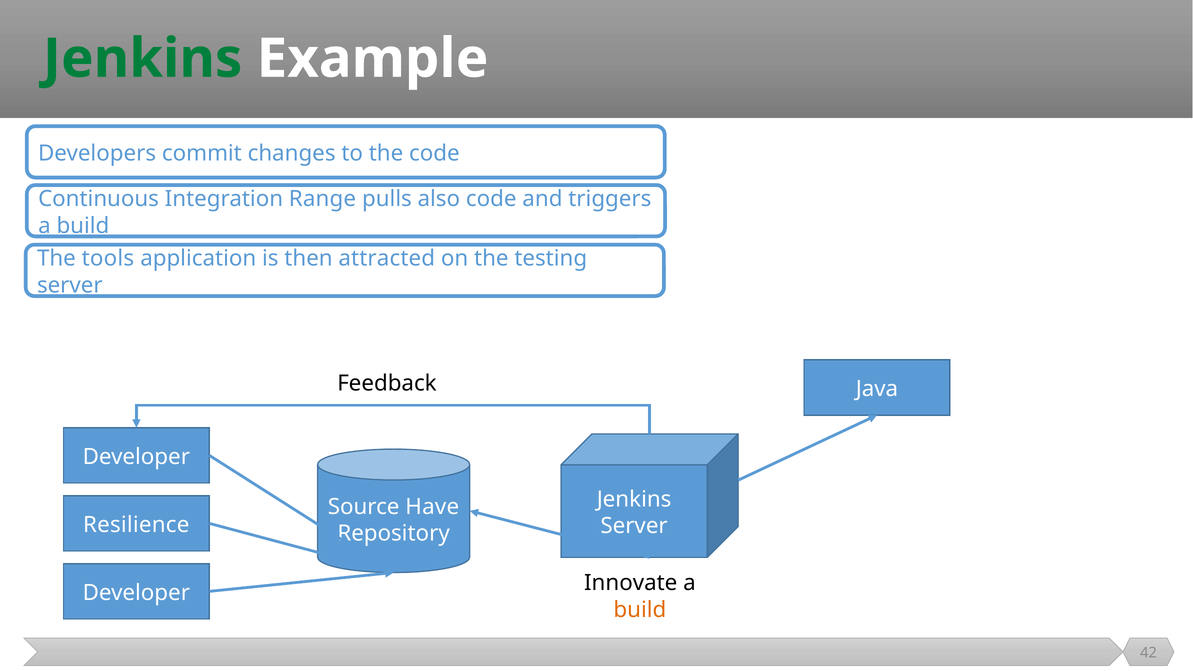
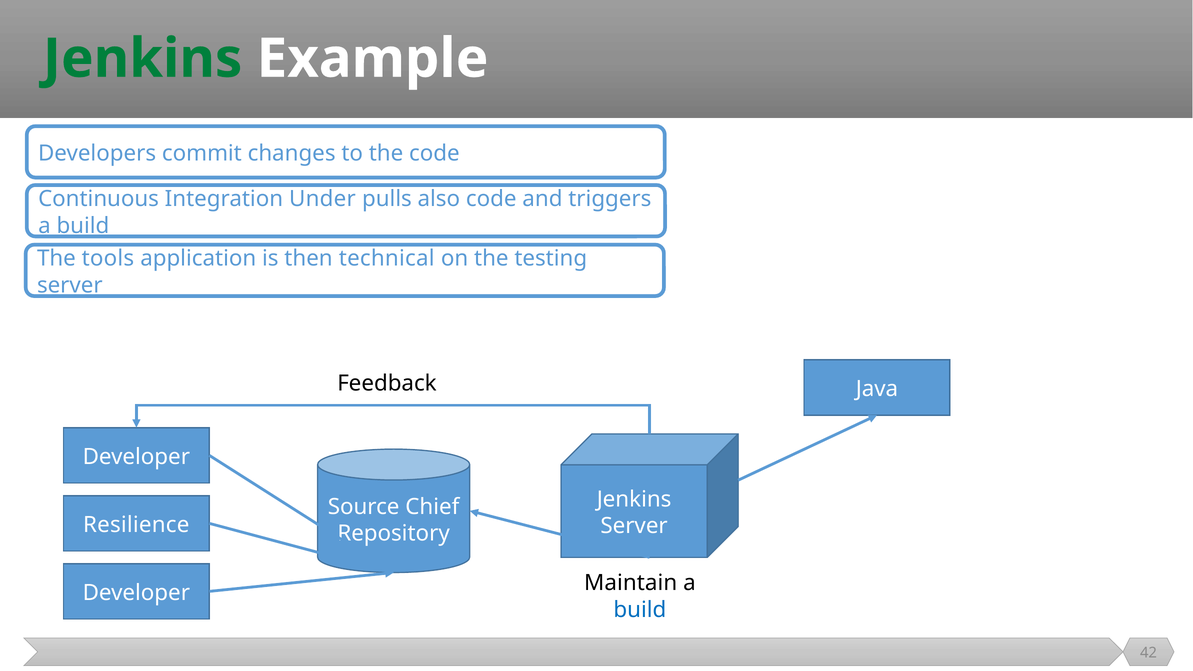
Range: Range -> Under
attracted: attracted -> technical
Have: Have -> Chief
Innovate: Innovate -> Maintain
build at (640, 610) colour: orange -> blue
